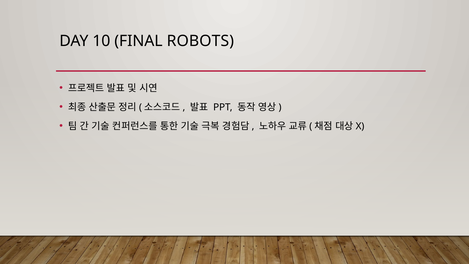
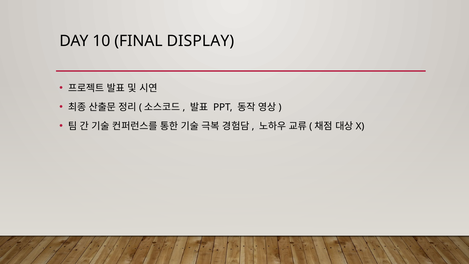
ROBOTS: ROBOTS -> DISPLAY
